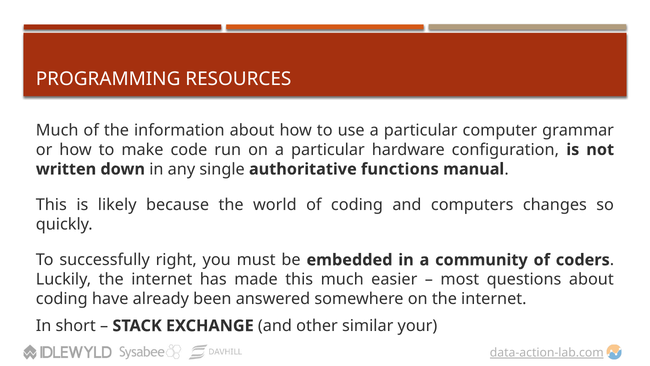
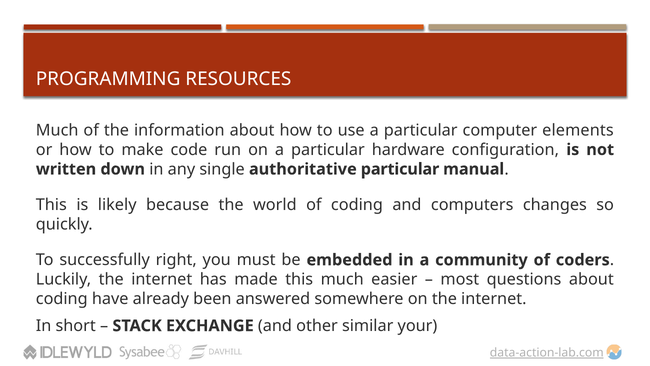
grammar: grammar -> elements
authoritative functions: functions -> particular
